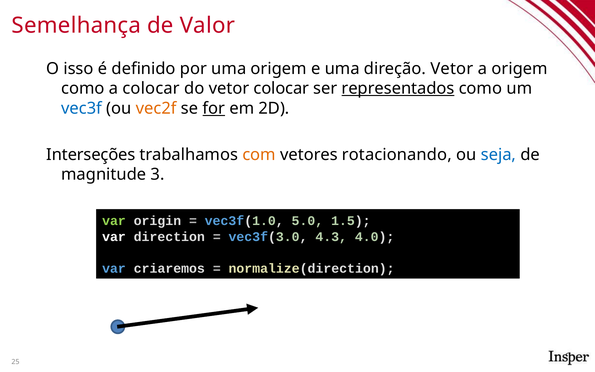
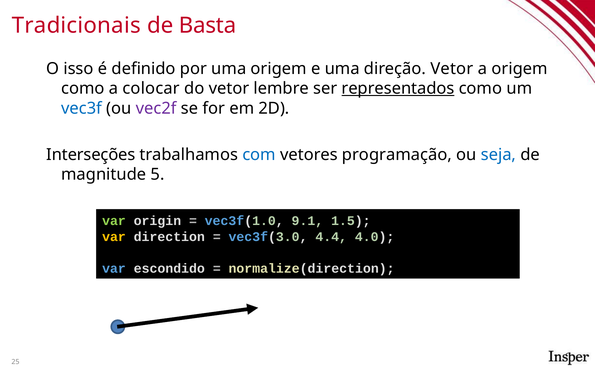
Semelhança: Semelhança -> Tradicionais
Valor: Valor -> Basta
vetor colocar: colocar -> lembre
vec2f colour: orange -> purple
for underline: present -> none
com colour: orange -> blue
rotacionando: rotacionando -> programação
3: 3 -> 5
5.0: 5.0 -> 9.1
var at (114, 237) colour: white -> yellow
4.3: 4.3 -> 4.4
criaremos: criaremos -> escondido
